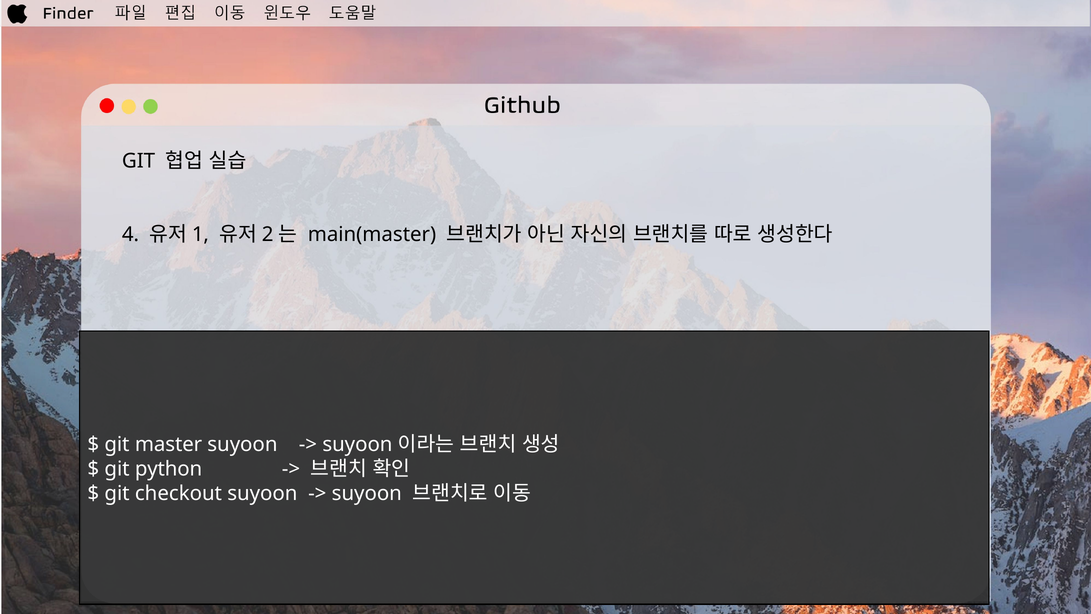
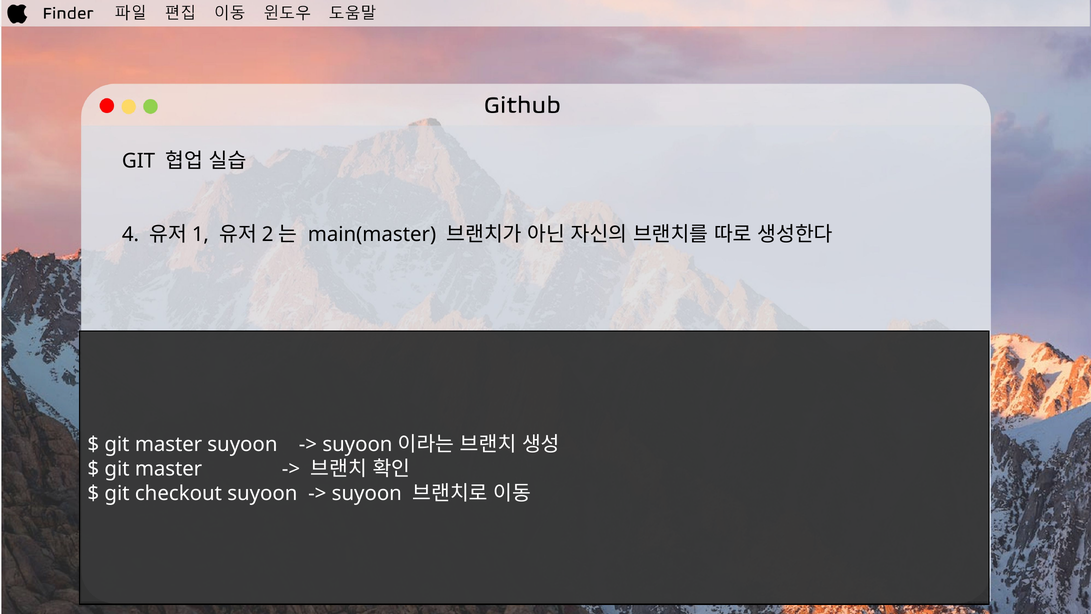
python at (169, 469): python -> master
